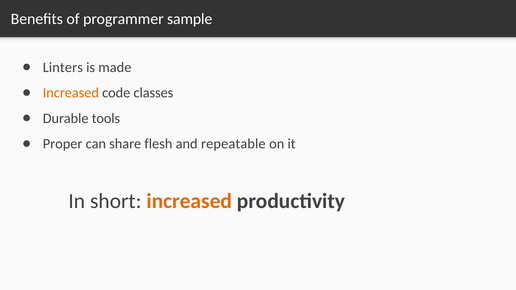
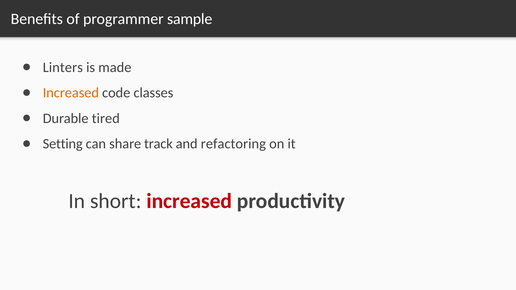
tools: tools -> tired
Proper: Proper -> Setting
flesh: flesh -> track
repeatable: repeatable -> refactoring
increased at (189, 201) colour: orange -> red
